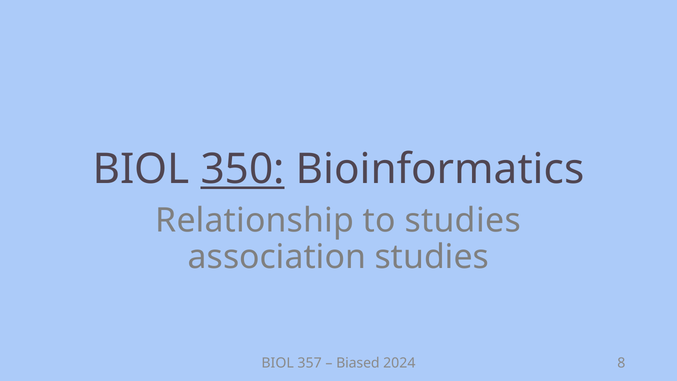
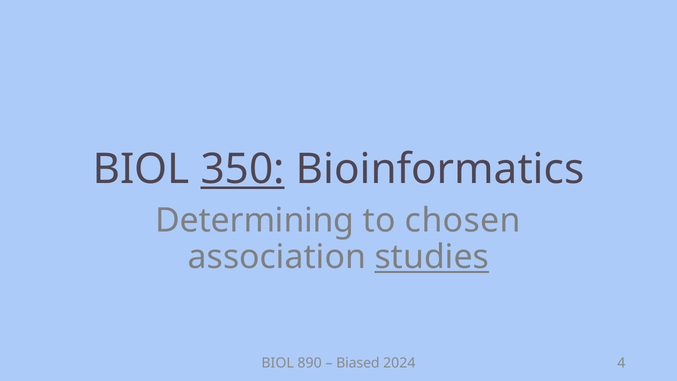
Relationship: Relationship -> Determining
to studies: studies -> chosen
studies at (432, 257) underline: none -> present
357: 357 -> 890
8: 8 -> 4
